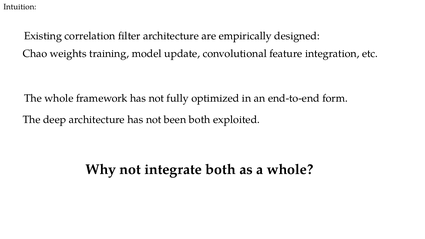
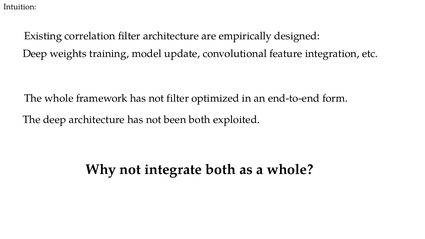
Chao at (35, 54): Chao -> Deep
not fully: fully -> filter
